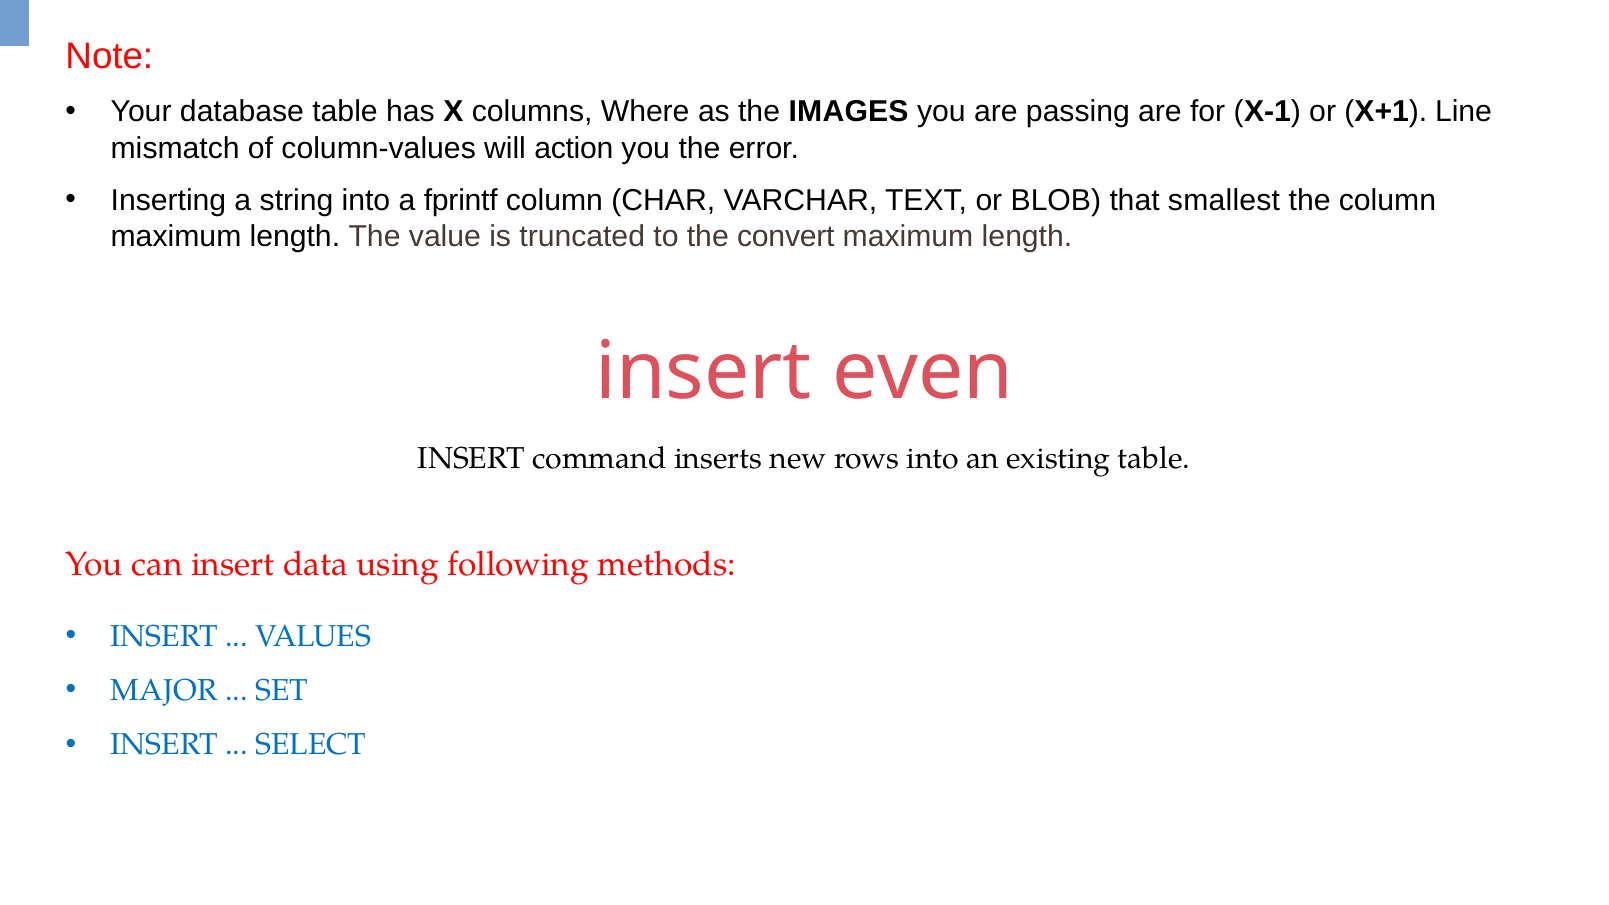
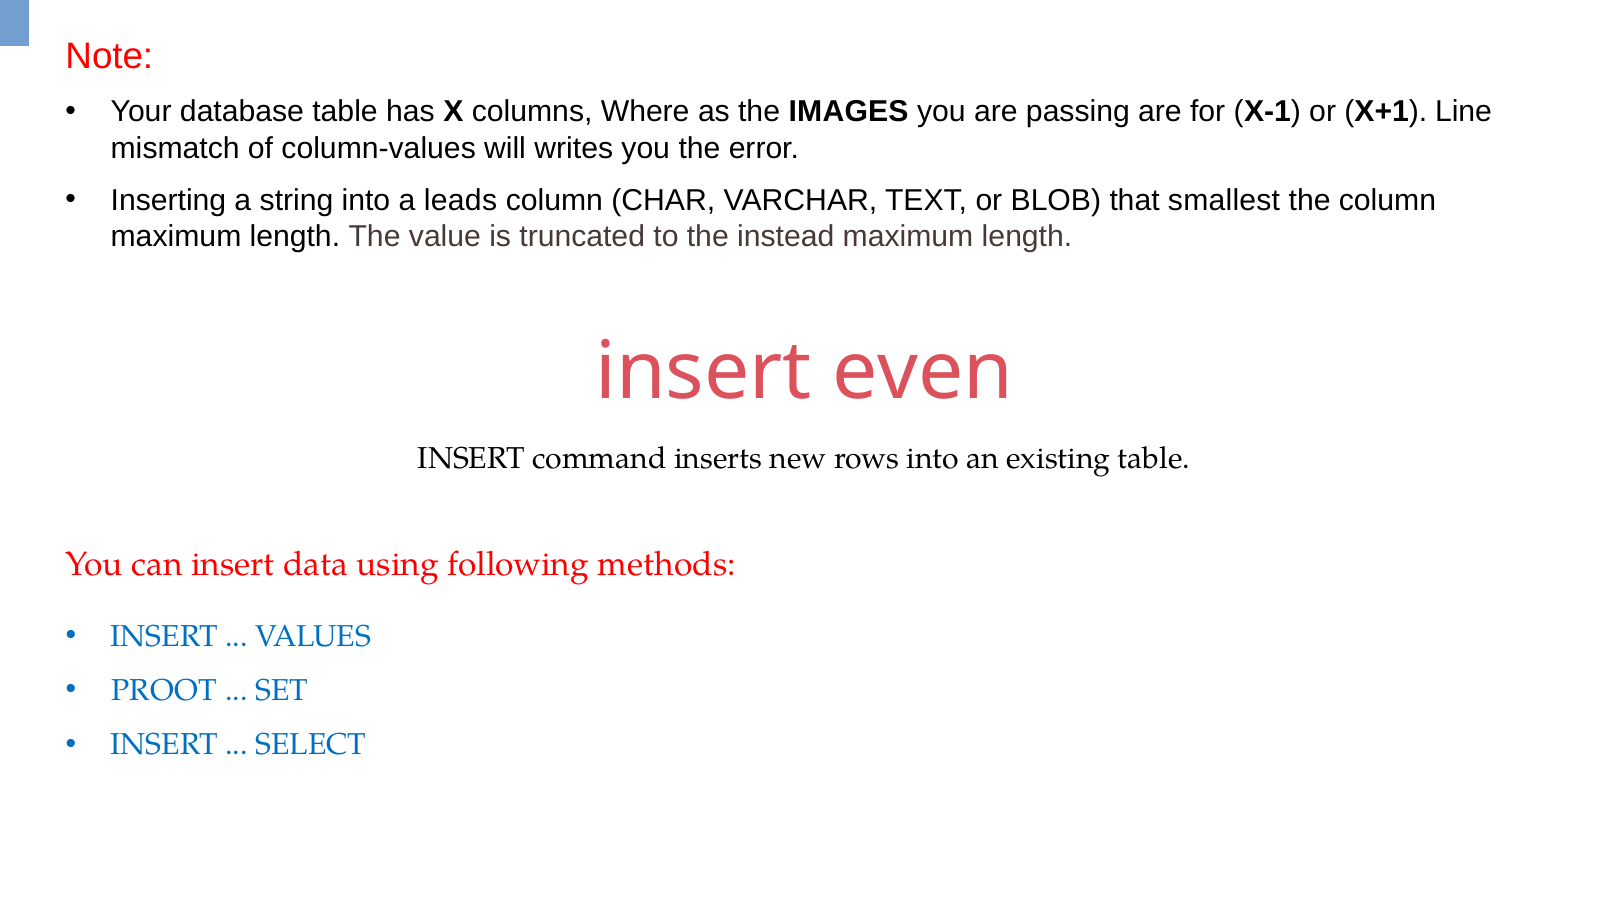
action: action -> writes
fprintf: fprintf -> leads
convert: convert -> instead
MAJOR: MAJOR -> PROOT
